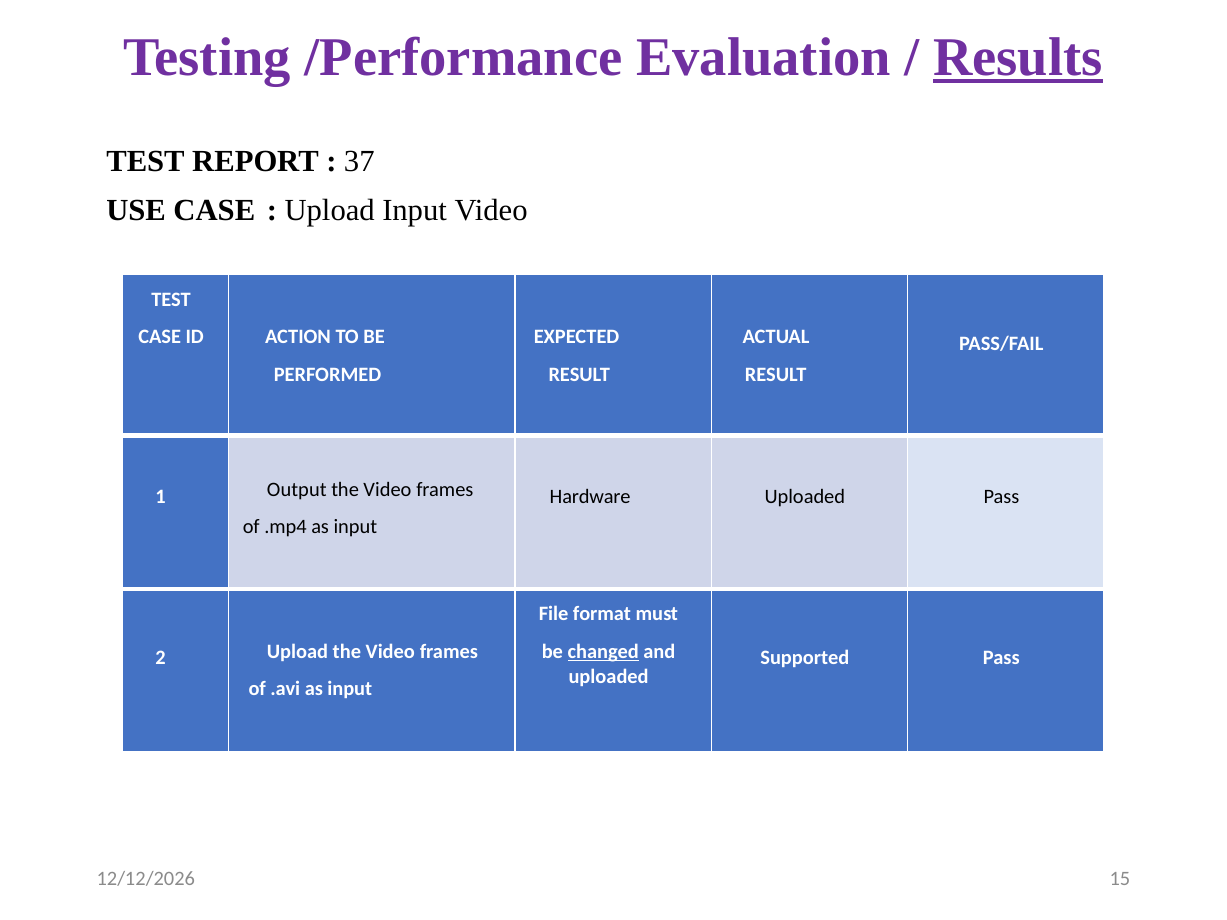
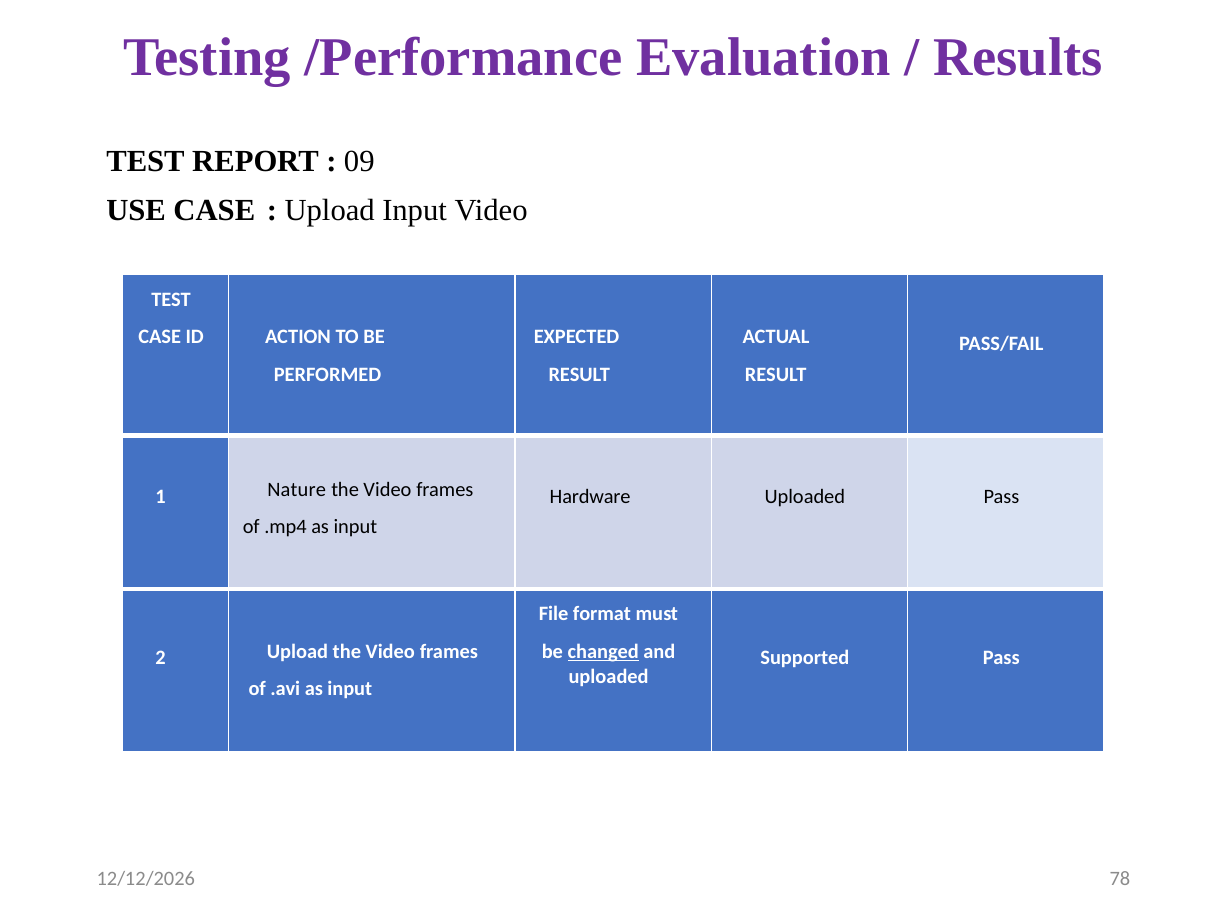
Results underline: present -> none
37: 37 -> 09
Output: Output -> Nature
15: 15 -> 78
